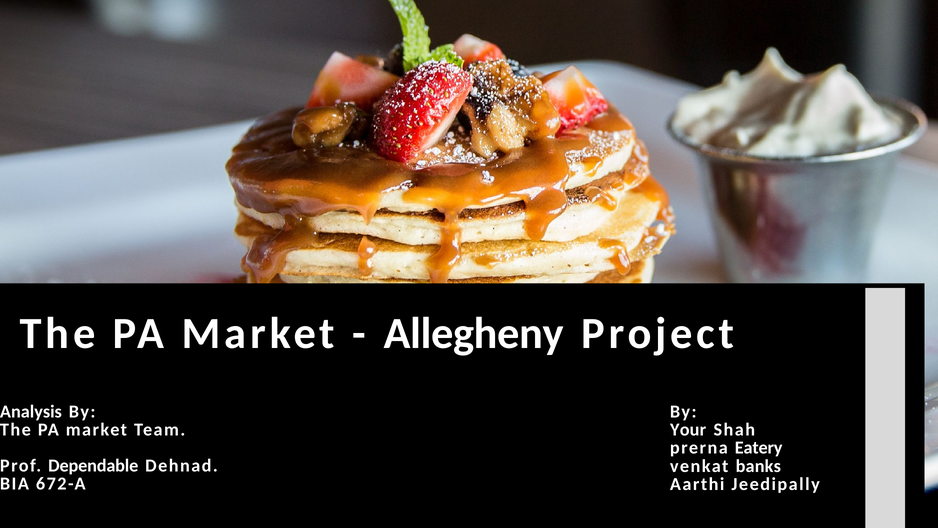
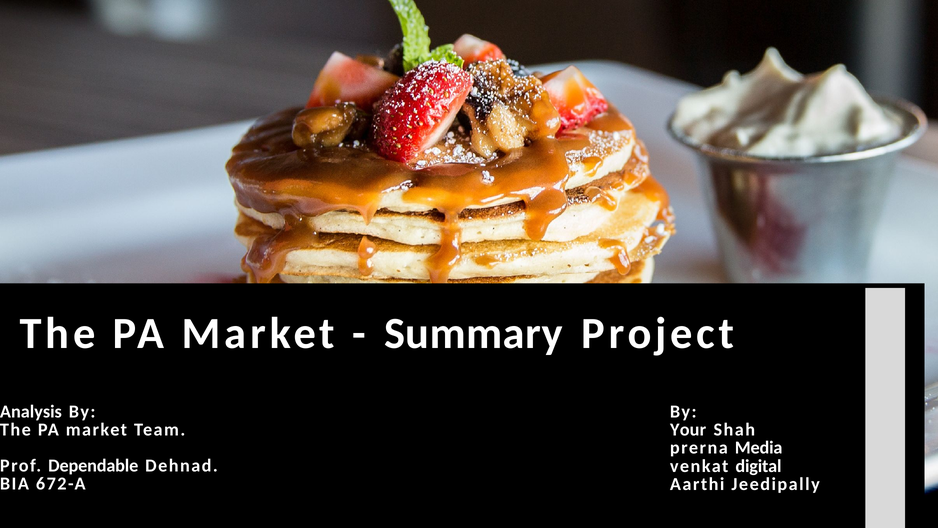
Allegheny: Allegheny -> Summary
Eatery: Eatery -> Media
banks: banks -> digital
